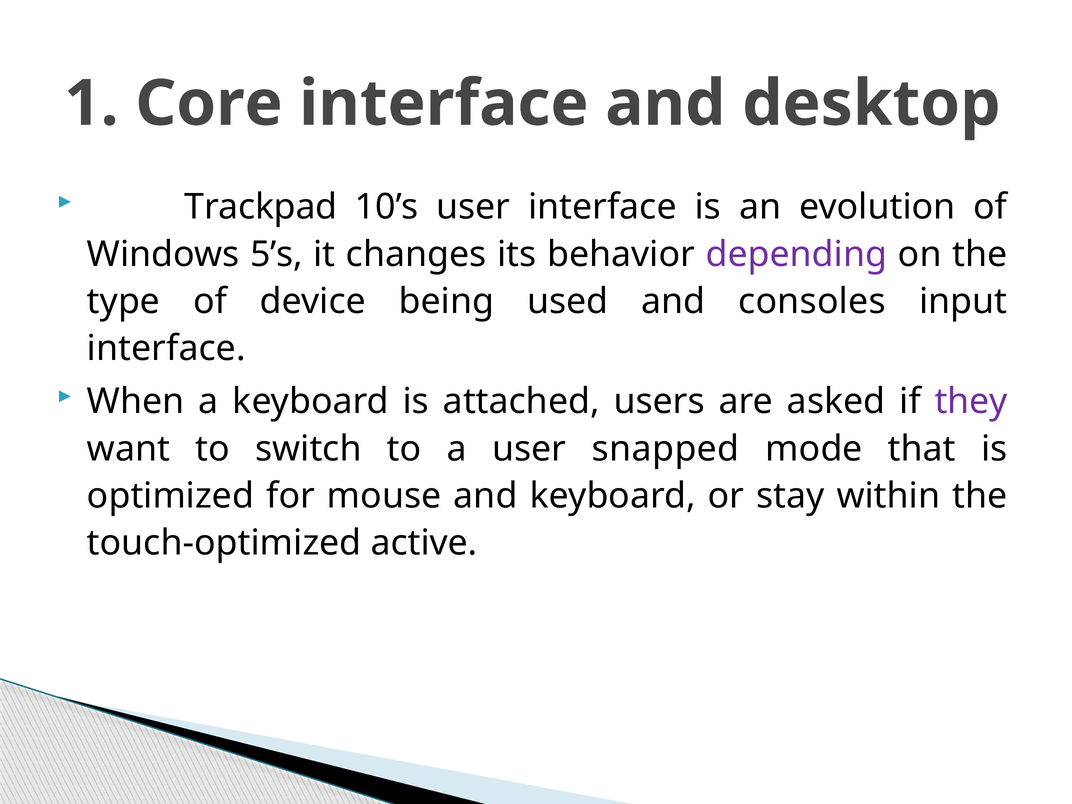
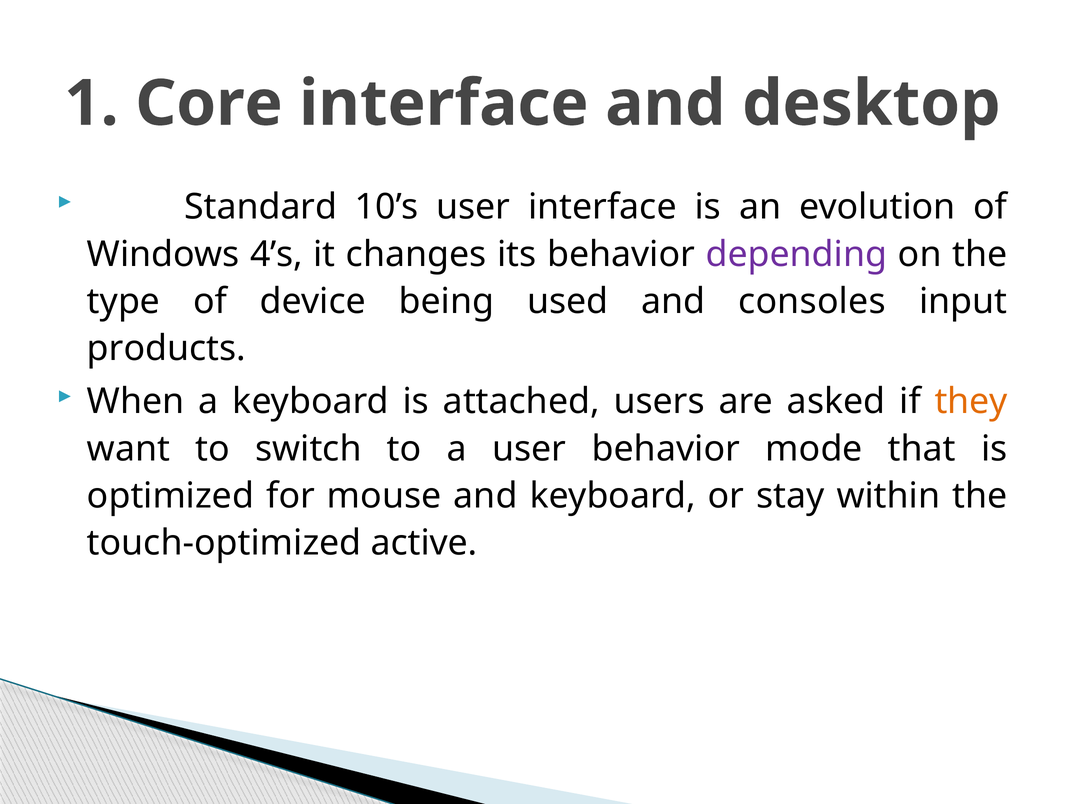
Trackpad: Trackpad -> Standard
5’s: 5’s -> 4’s
interface at (166, 349): interface -> products
they colour: purple -> orange
user snapped: snapped -> behavior
